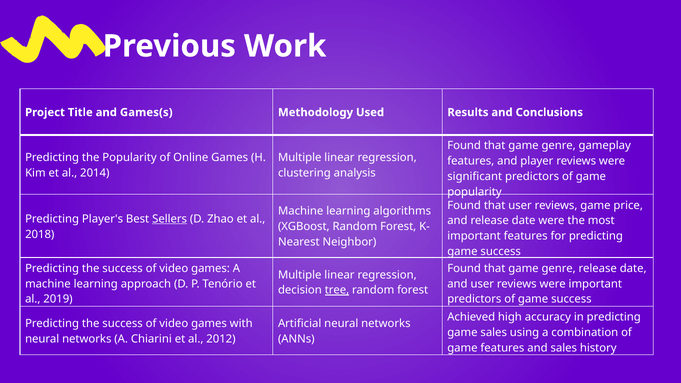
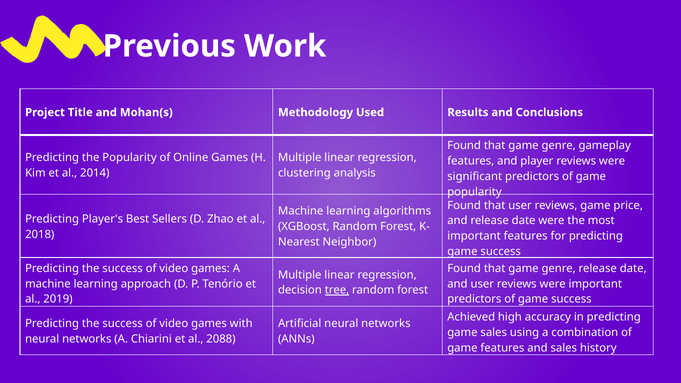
Games(s: Games(s -> Mohan(s
Sellers underline: present -> none
2012: 2012 -> 2088
